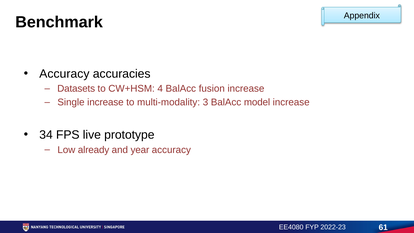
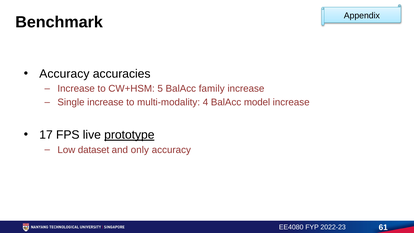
Datasets at (76, 89): Datasets -> Increase
4: 4 -> 5
fusion: fusion -> family
3: 3 -> 4
34: 34 -> 17
prototype underline: none -> present
already: already -> dataset
year: year -> only
